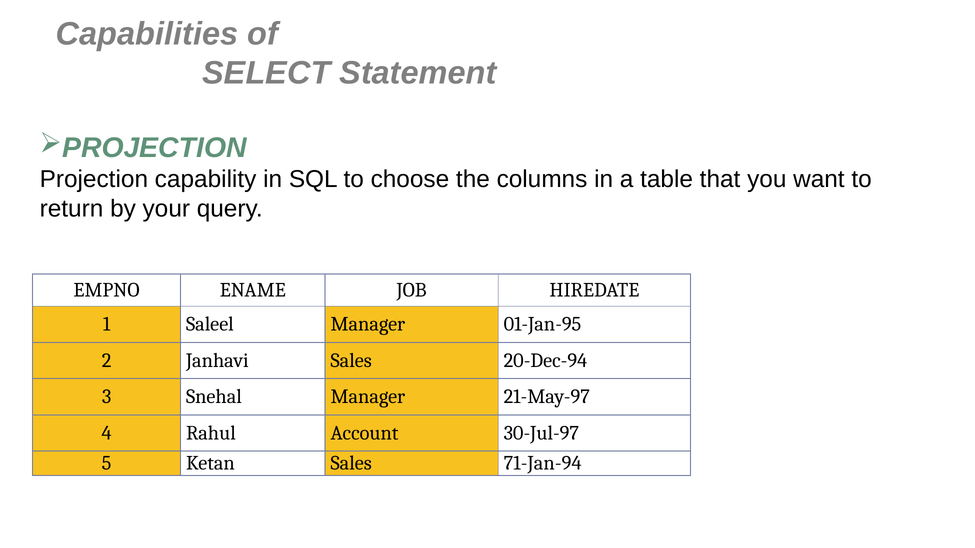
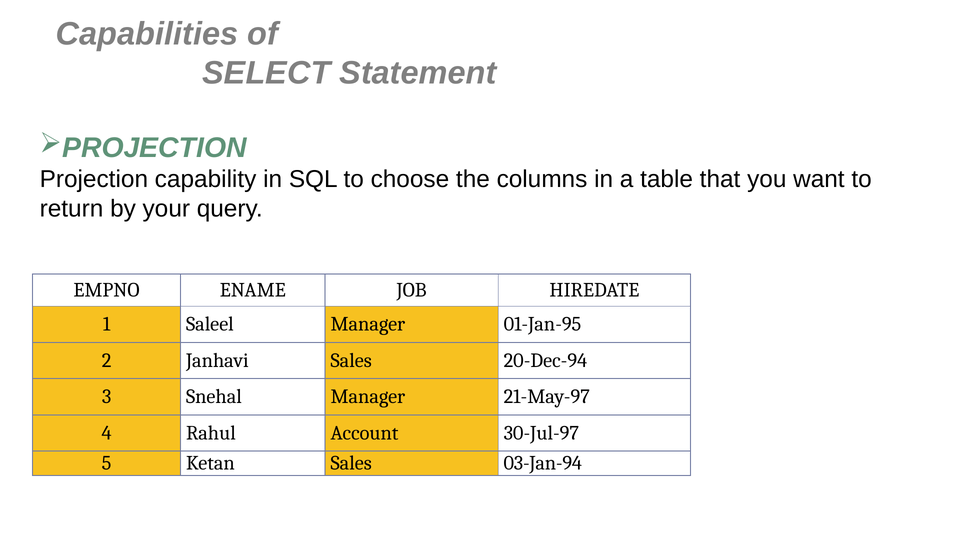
71-Jan-94: 71-Jan-94 -> 03-Jan-94
